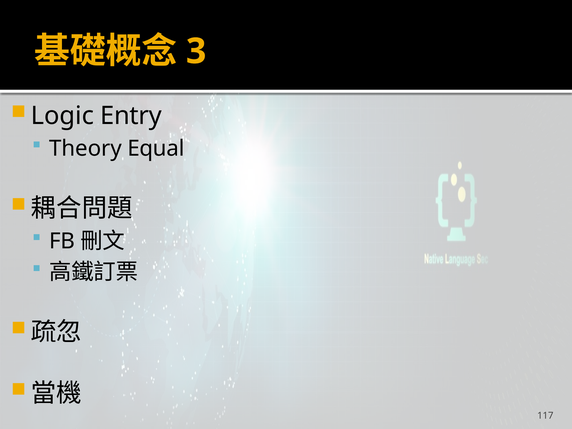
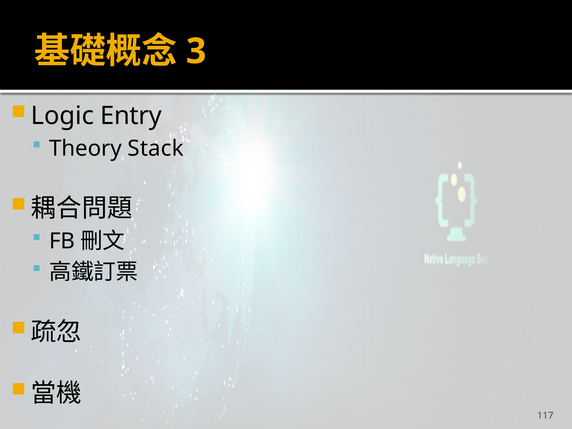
Equal: Equal -> Stack
